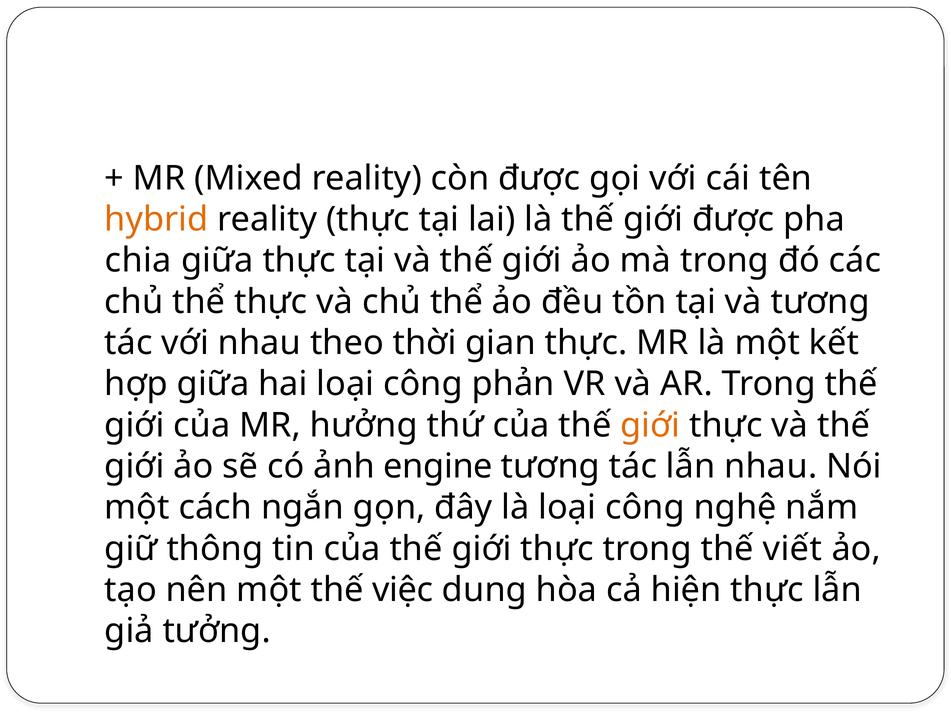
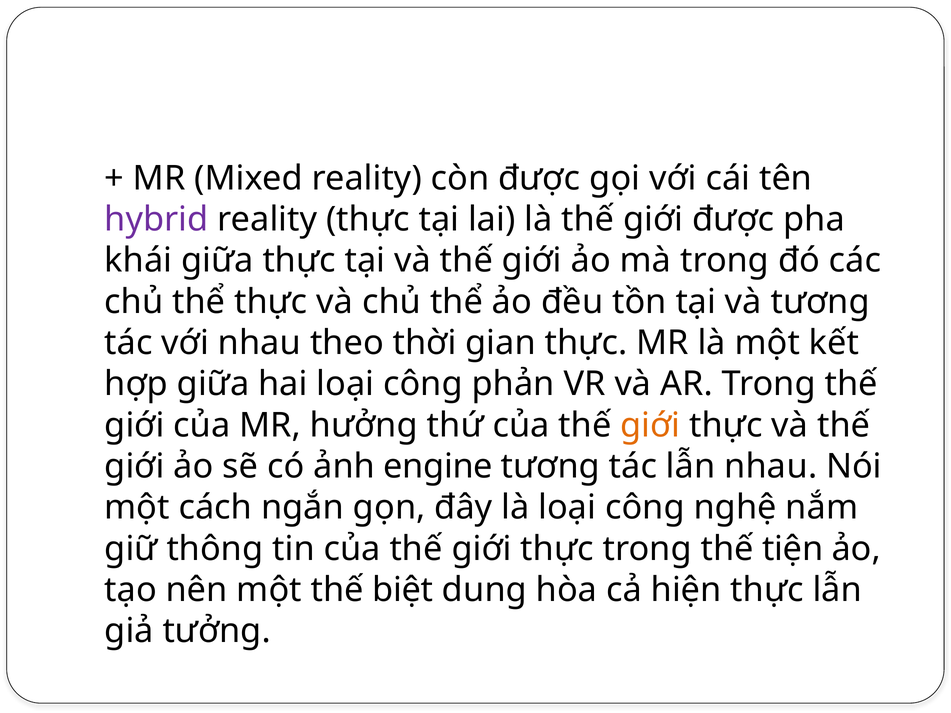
hybrid colour: orange -> purple
chia: chia -> khái
viết: viết -> tiện
việc: việc -> biệt
